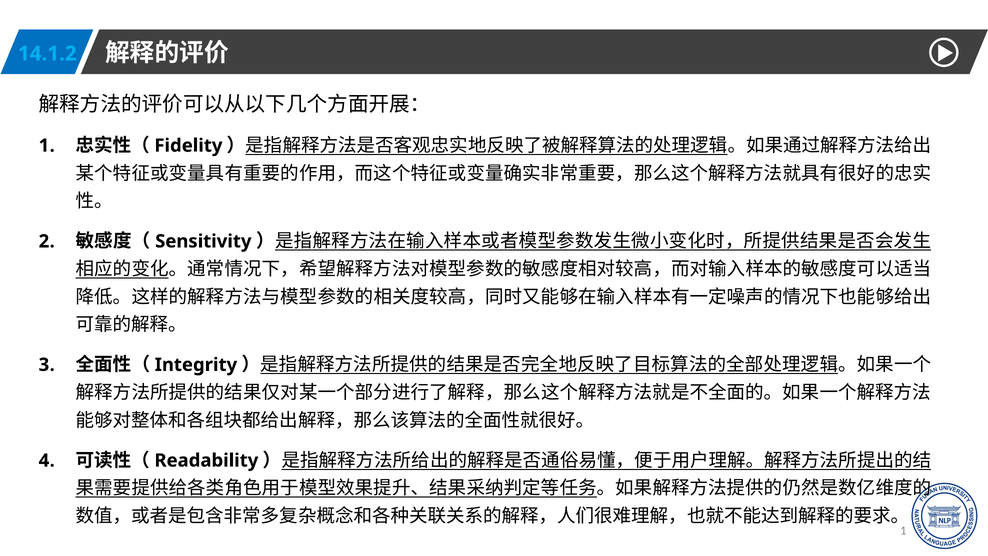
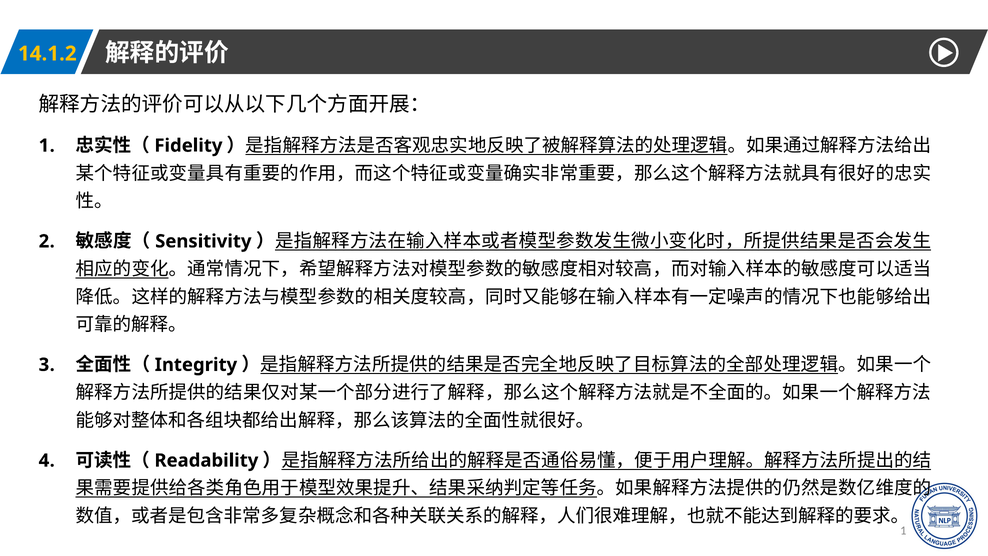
14.1.2 colour: light blue -> yellow
